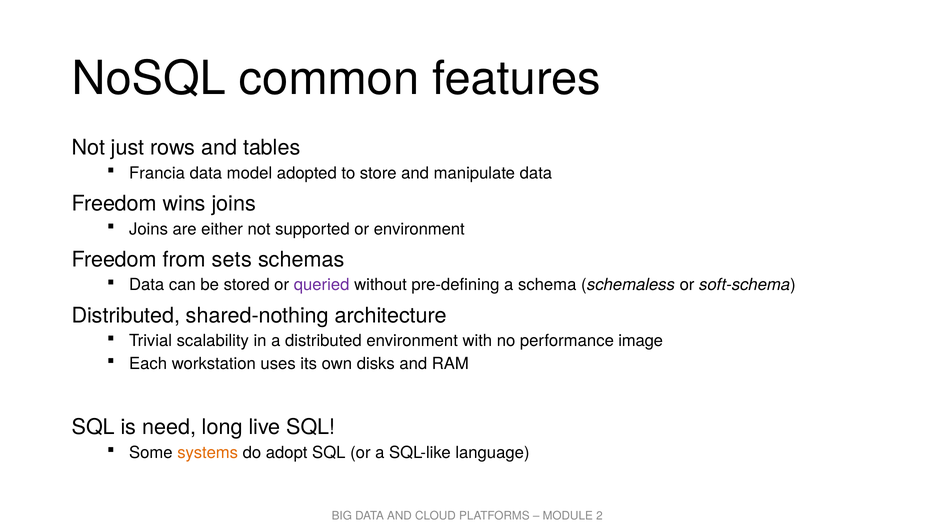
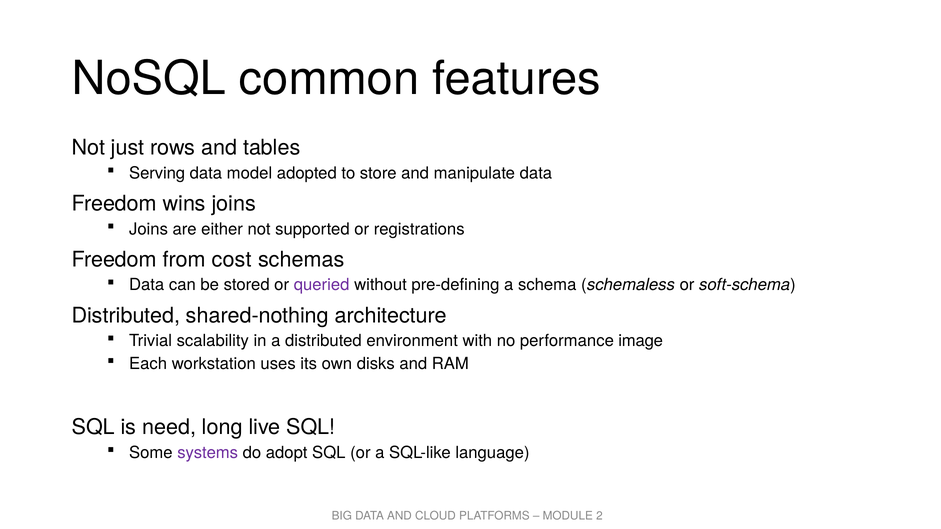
Francia: Francia -> Serving
or environment: environment -> registrations
sets: sets -> cost
systems colour: orange -> purple
